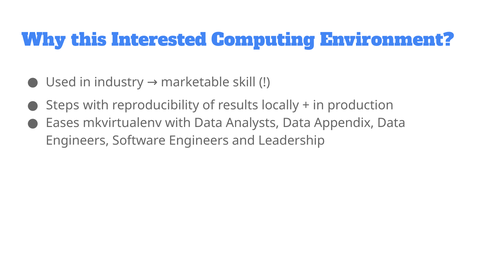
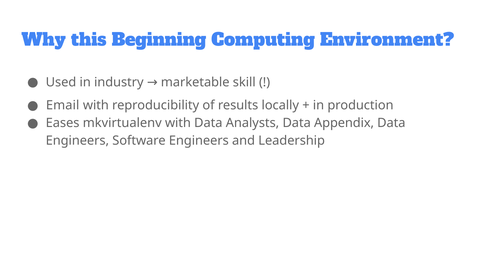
Interested: Interested -> Beginning
Steps: Steps -> Email
